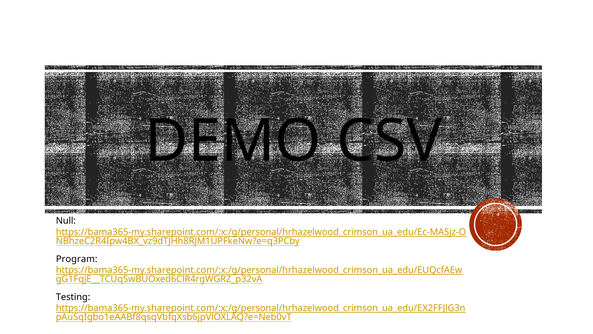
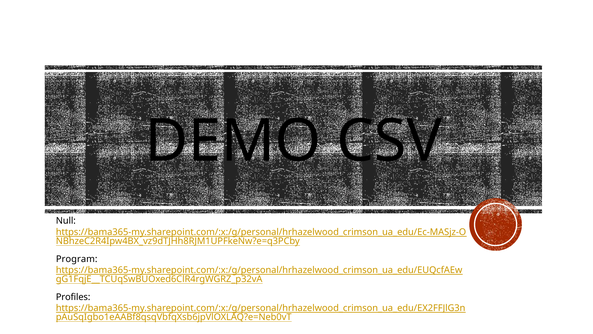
Testing: Testing -> Profiles
